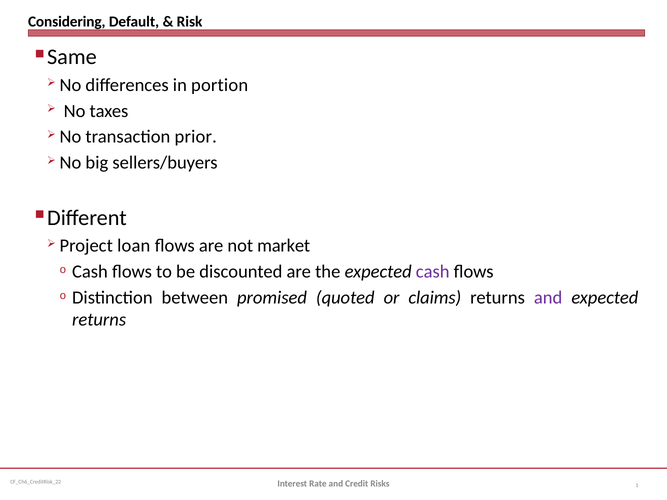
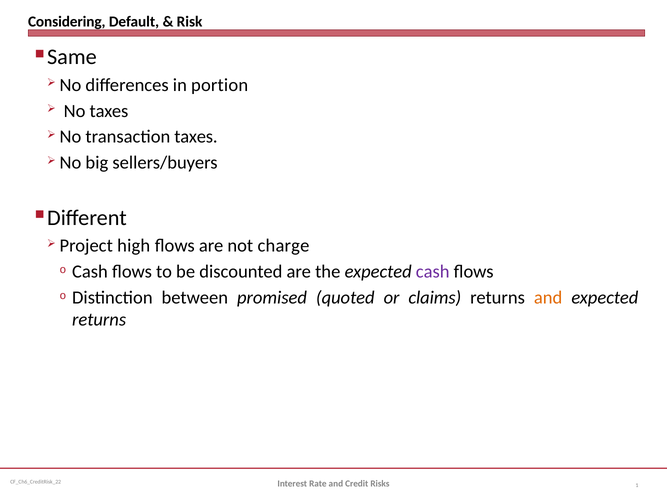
transaction prior: prior -> taxes
loan: loan -> high
market: market -> charge
and at (548, 298) colour: purple -> orange
